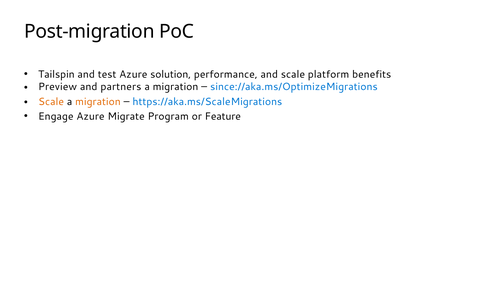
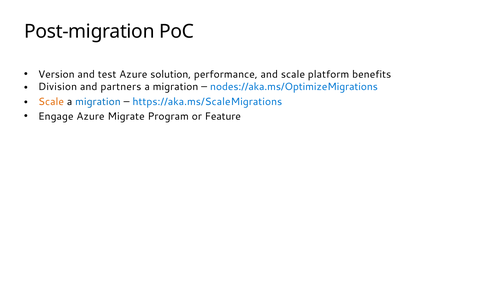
Tailspin: Tailspin -> Version
Preview: Preview -> Division
since://aka.ms/OptimizeMigrations: since://aka.ms/OptimizeMigrations -> nodes://aka.ms/OptimizeMigrations
migration at (98, 102) colour: orange -> blue
